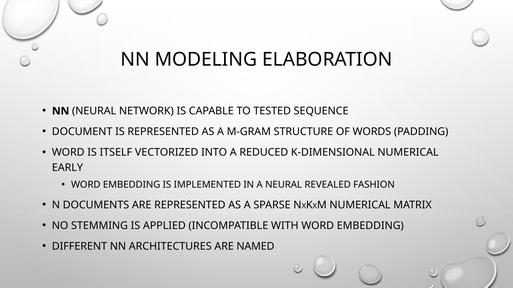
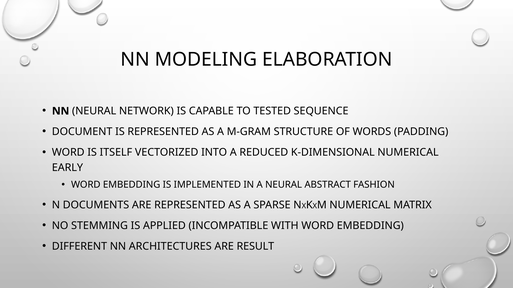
REVEALED: REVEALED -> ABSTRACT
NAMED: NAMED -> RESULT
